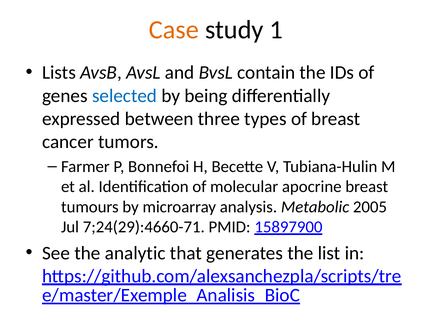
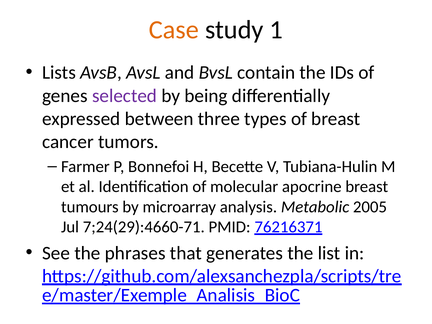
selected colour: blue -> purple
15897900: 15897900 -> 76216371
analytic: analytic -> phrases
